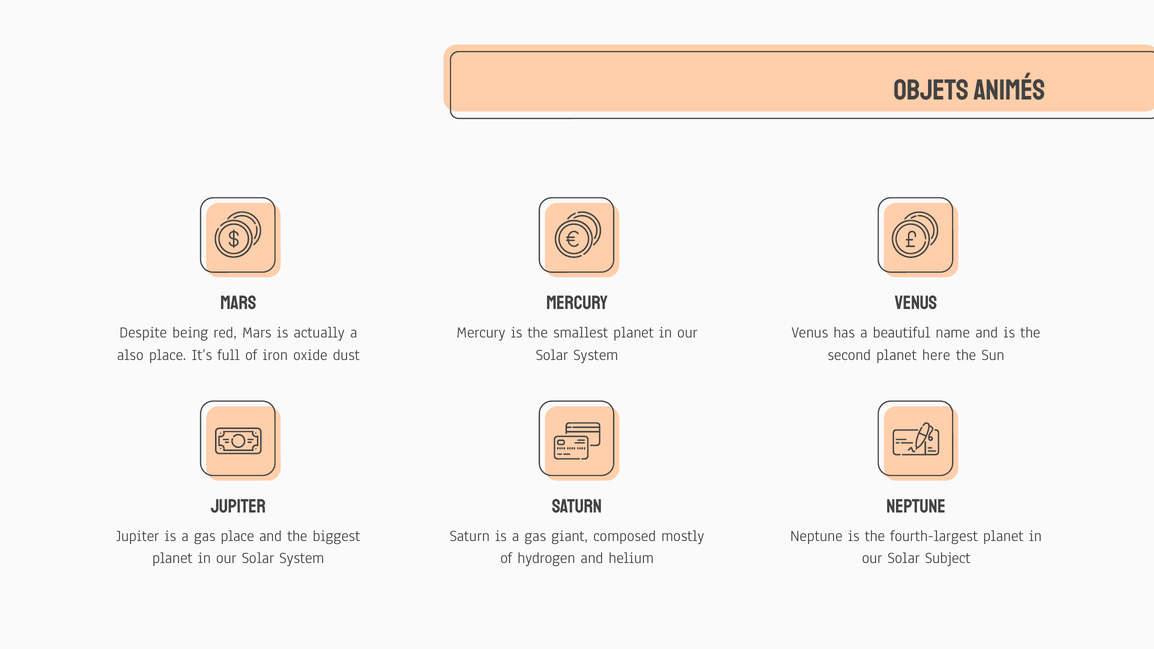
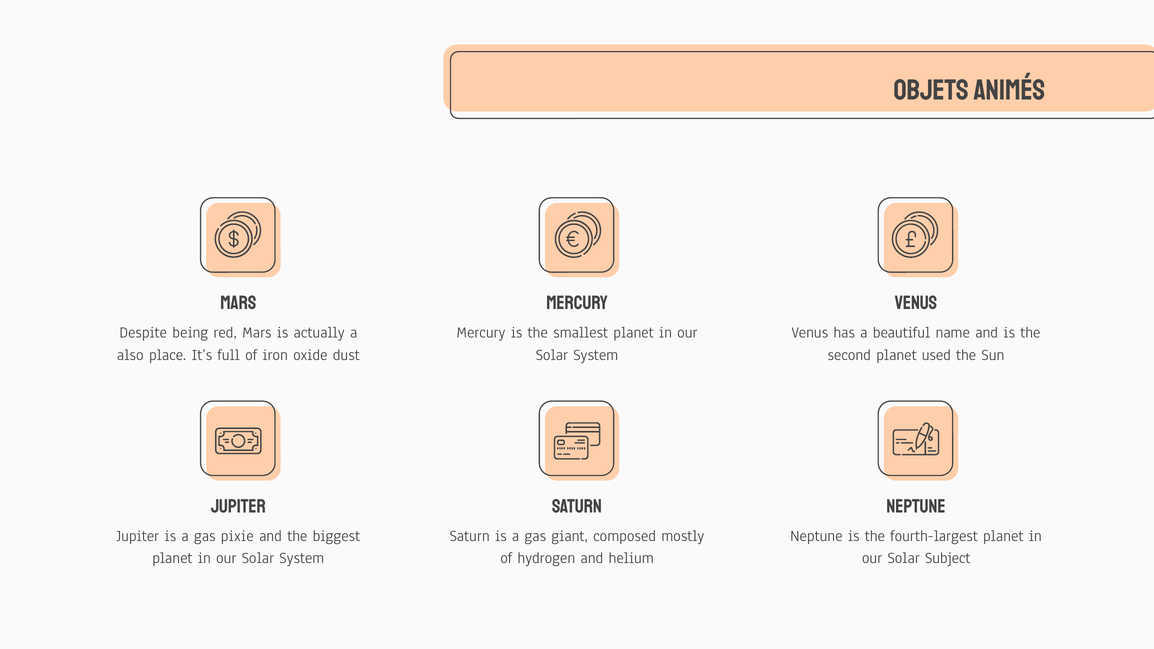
here: here -> used
gas place: place -> pixie
